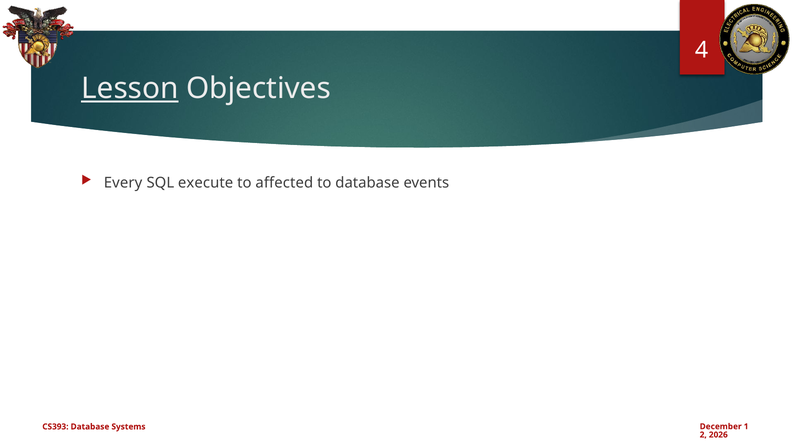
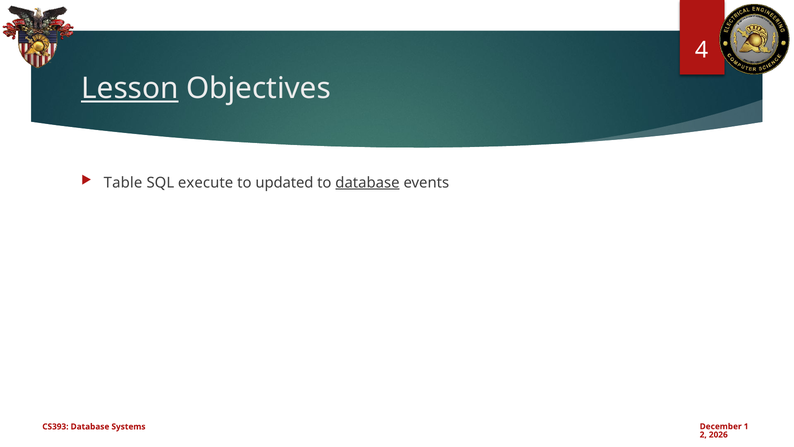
Every: Every -> Table
affected: affected -> updated
database at (367, 183) underline: none -> present
